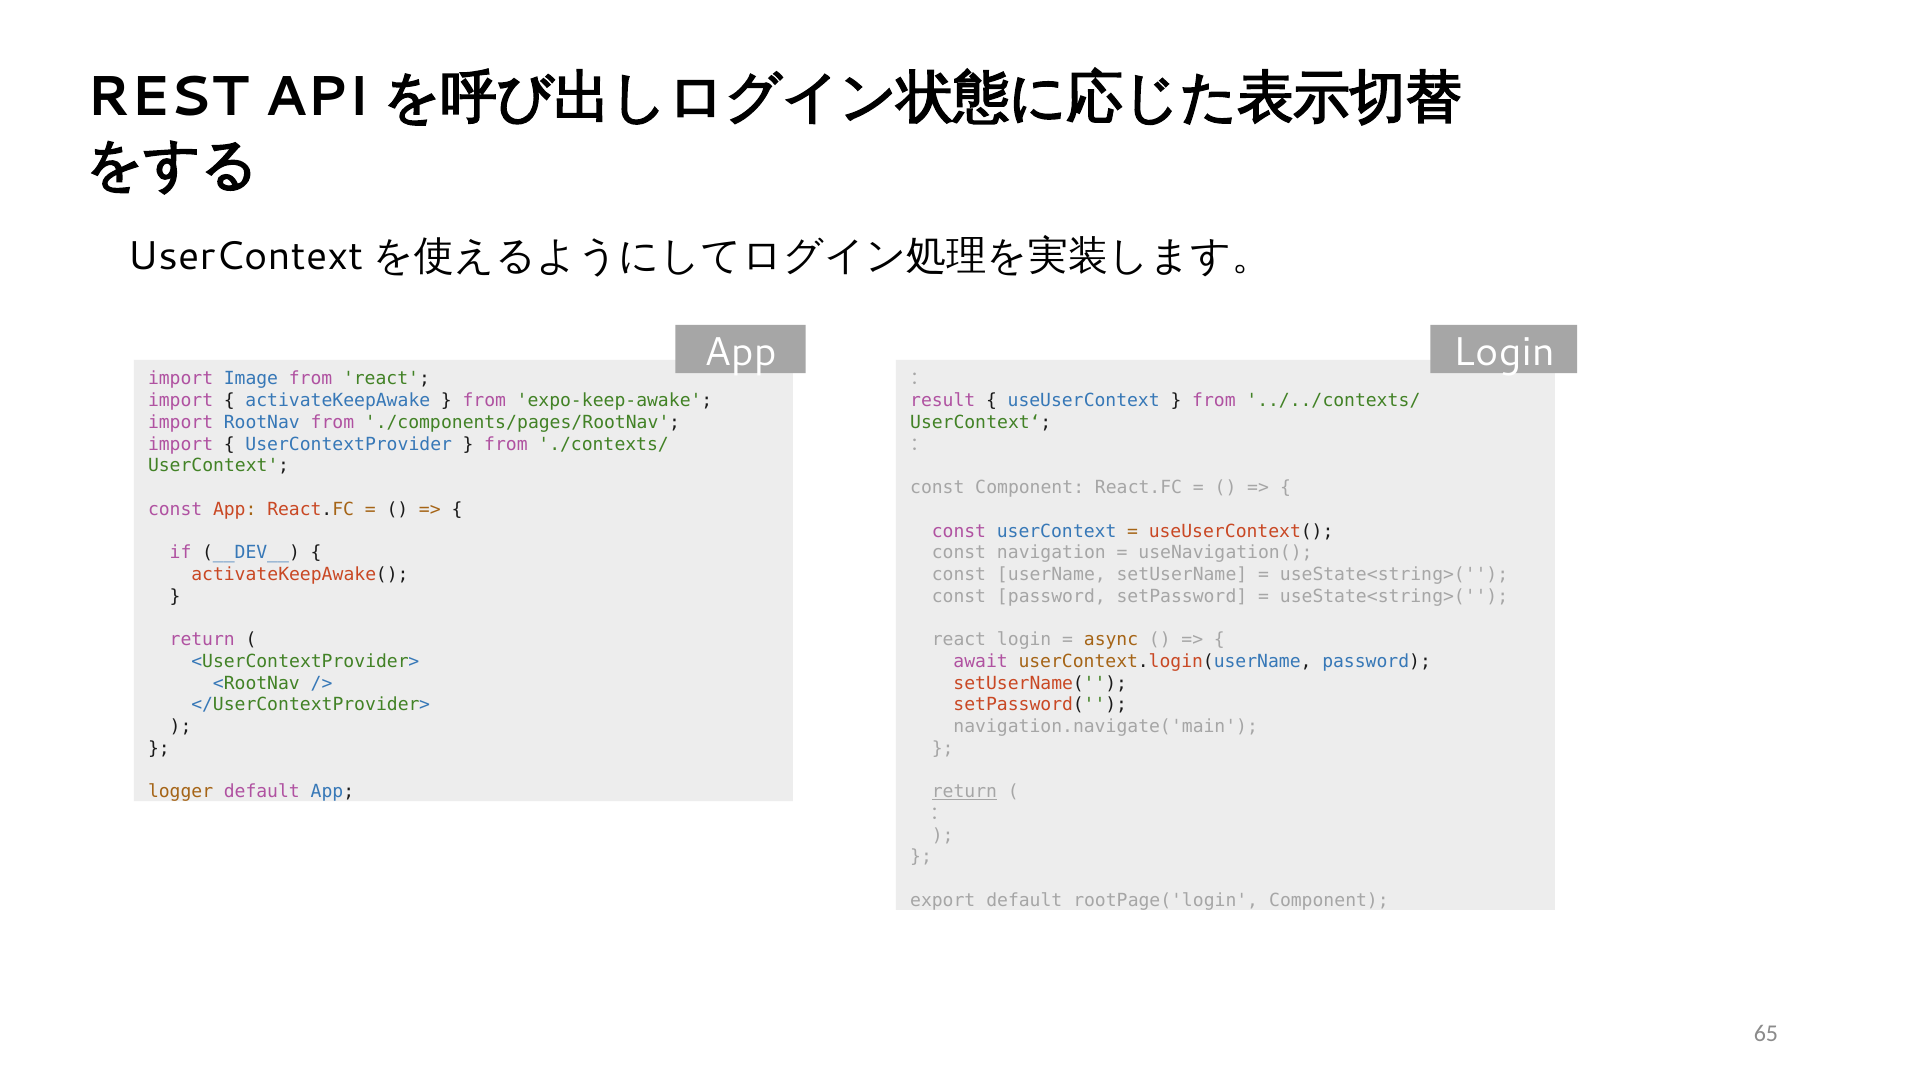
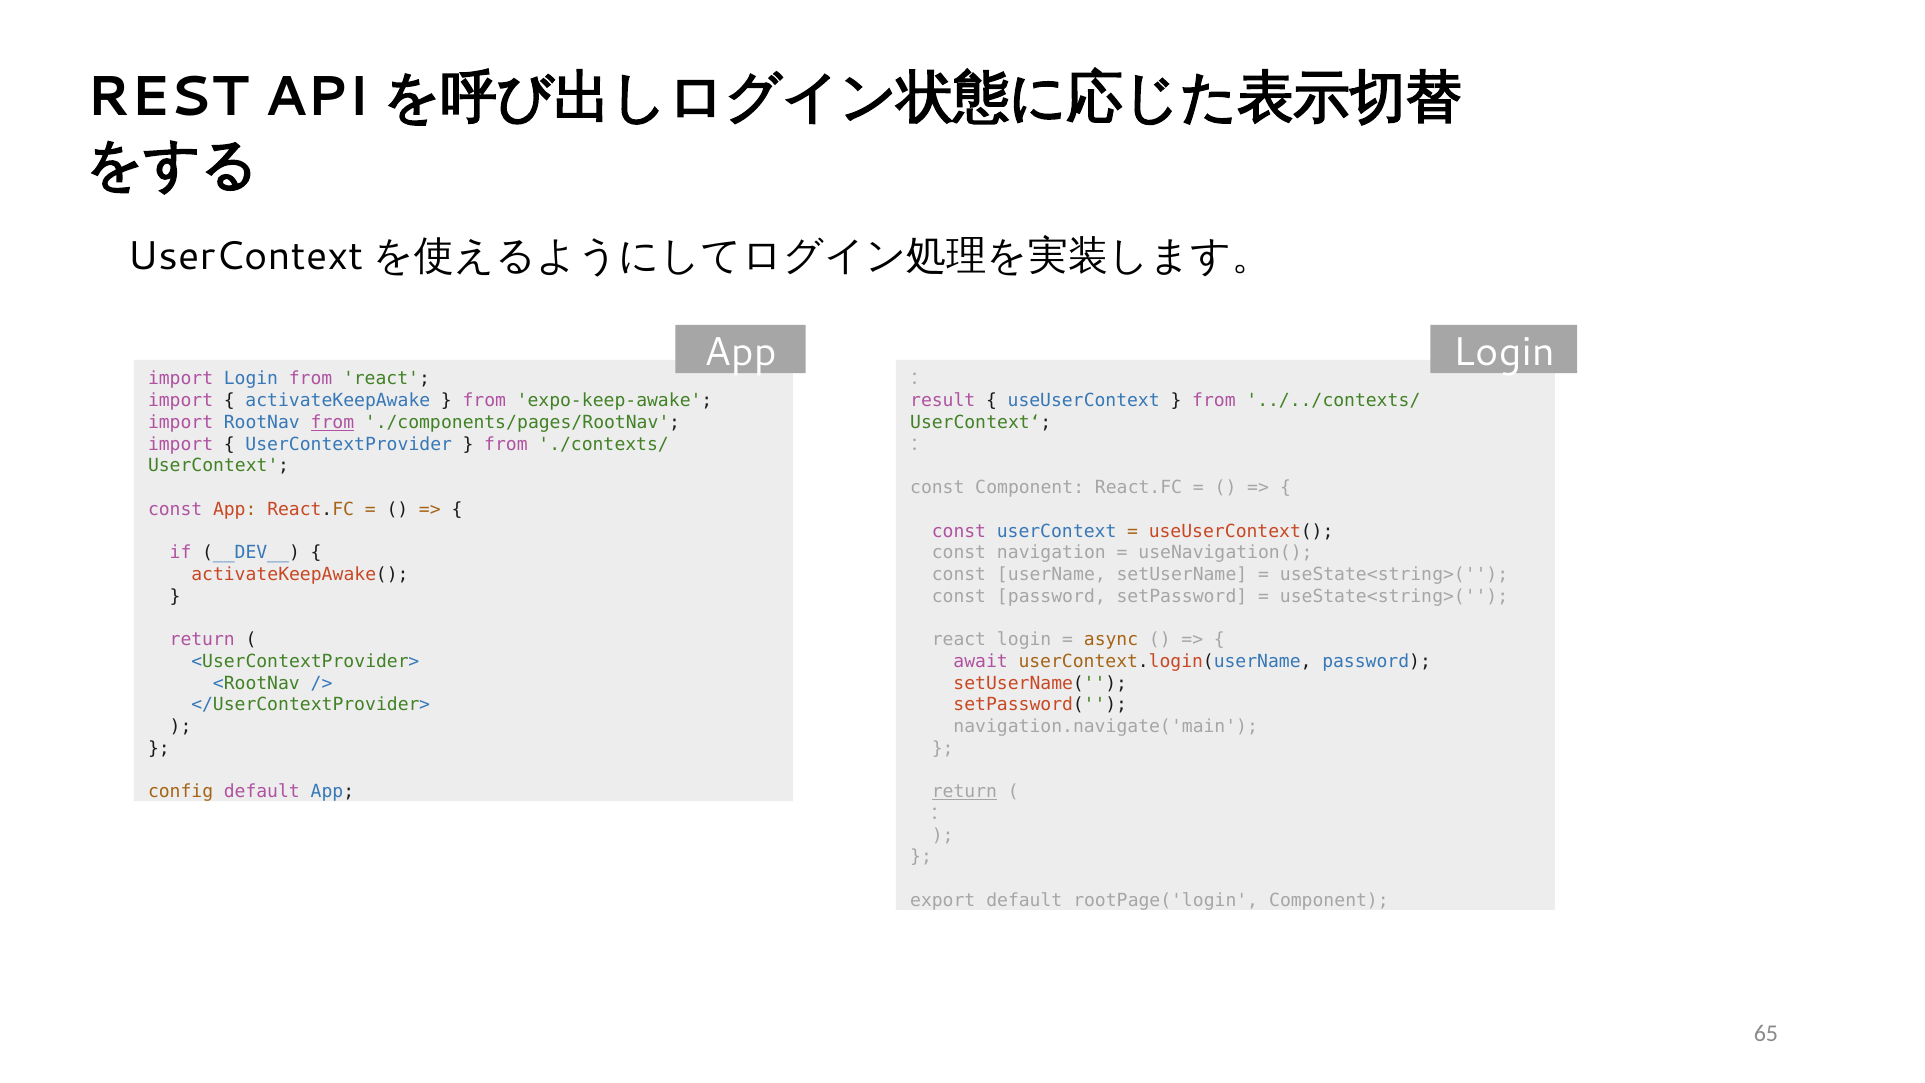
import Image: Image -> Login
from at (332, 422) underline: none -> present
logger: logger -> config
